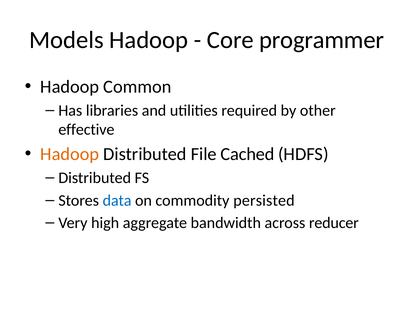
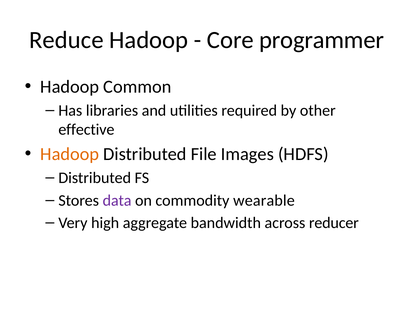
Models: Models -> Reduce
Cached: Cached -> Images
data colour: blue -> purple
persisted: persisted -> wearable
